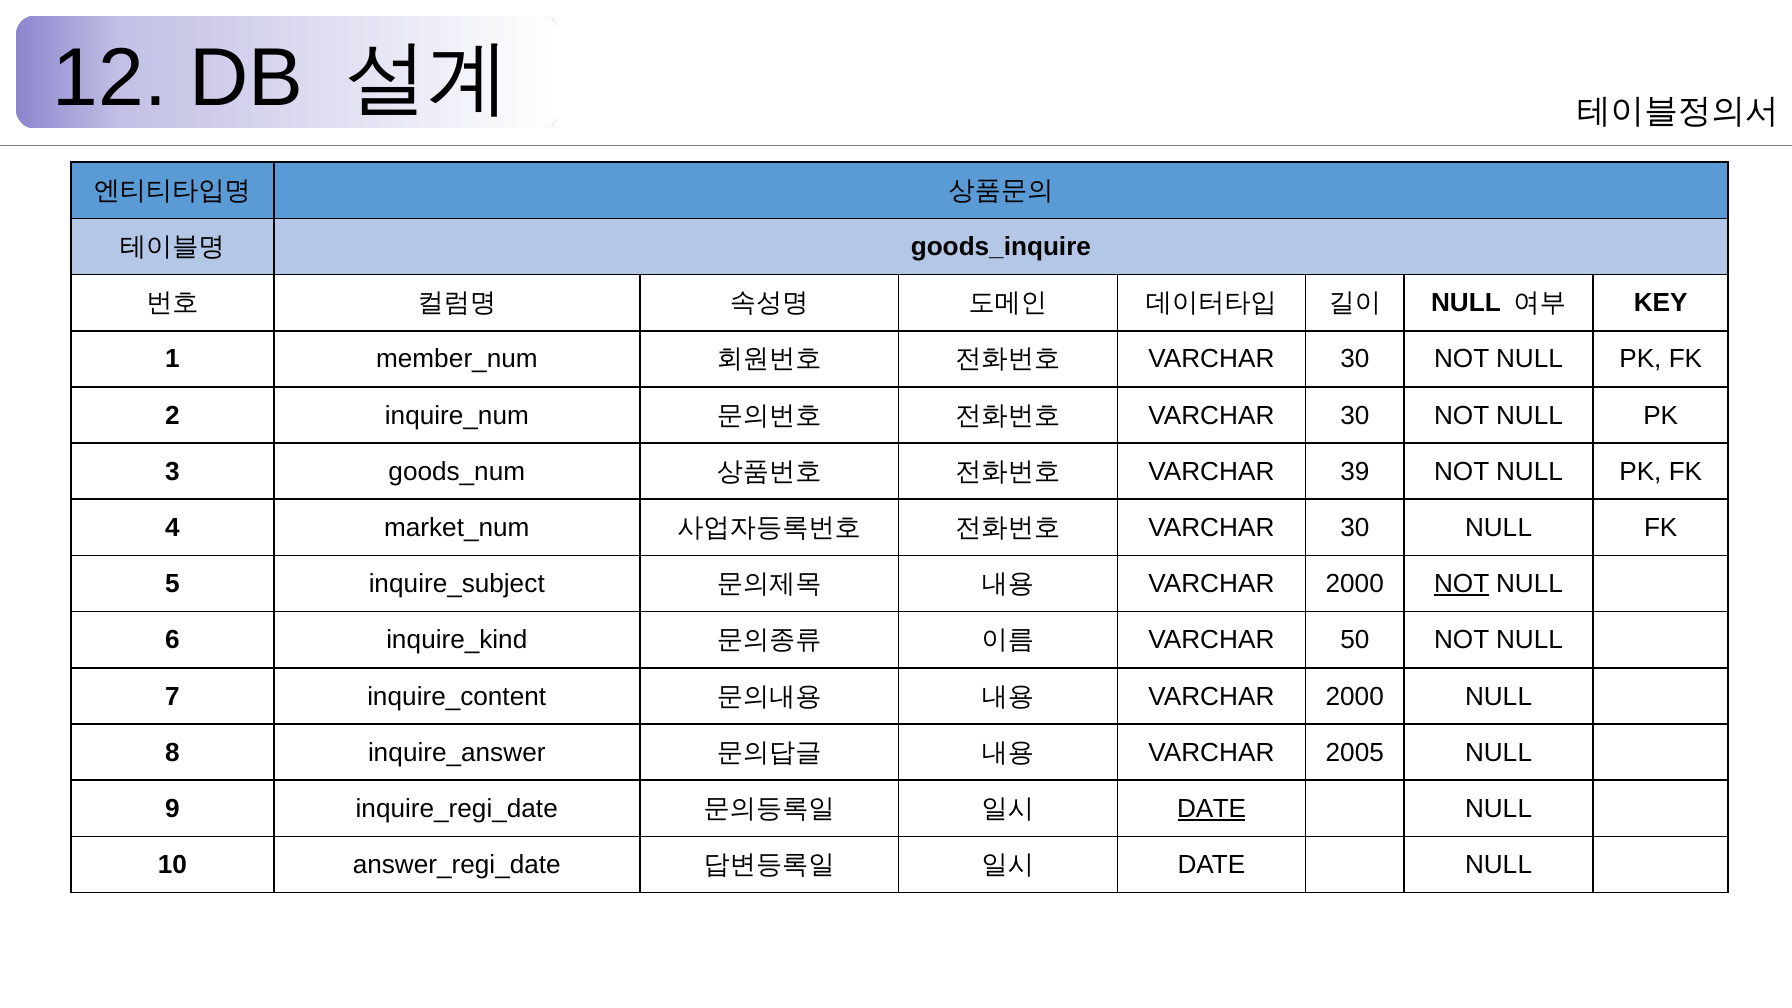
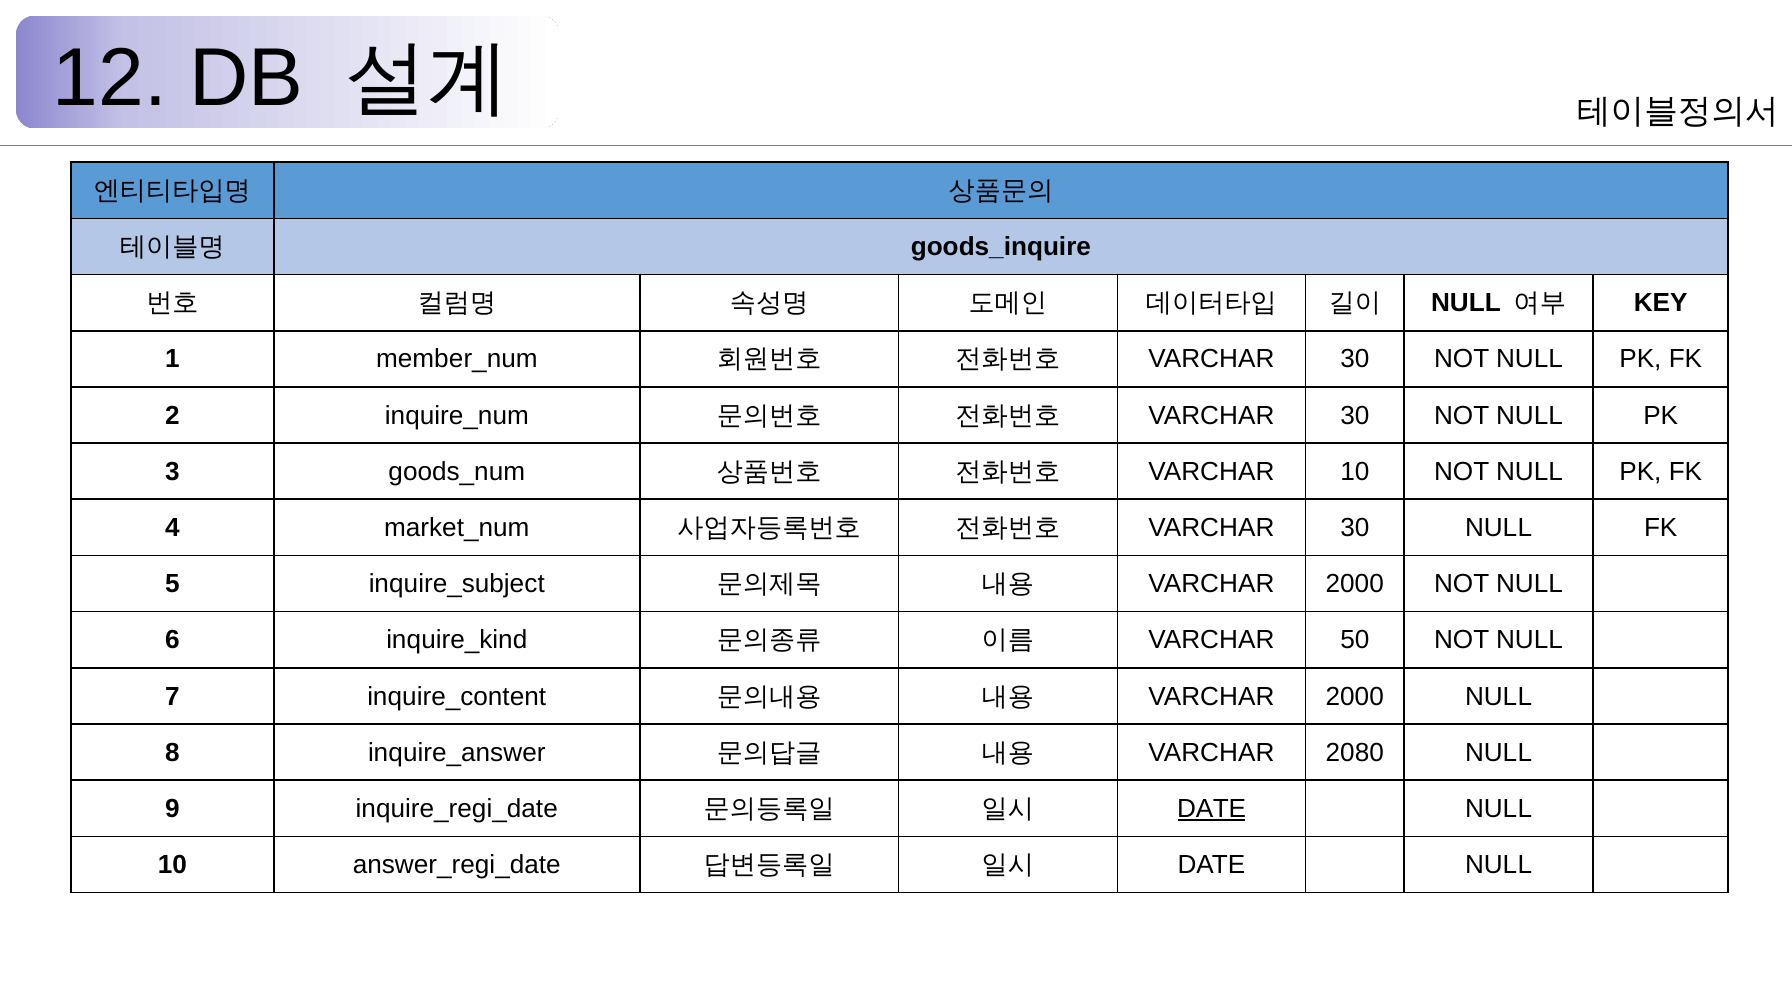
VARCHAR 39: 39 -> 10
NOT at (1462, 584) underline: present -> none
2005: 2005 -> 2080
